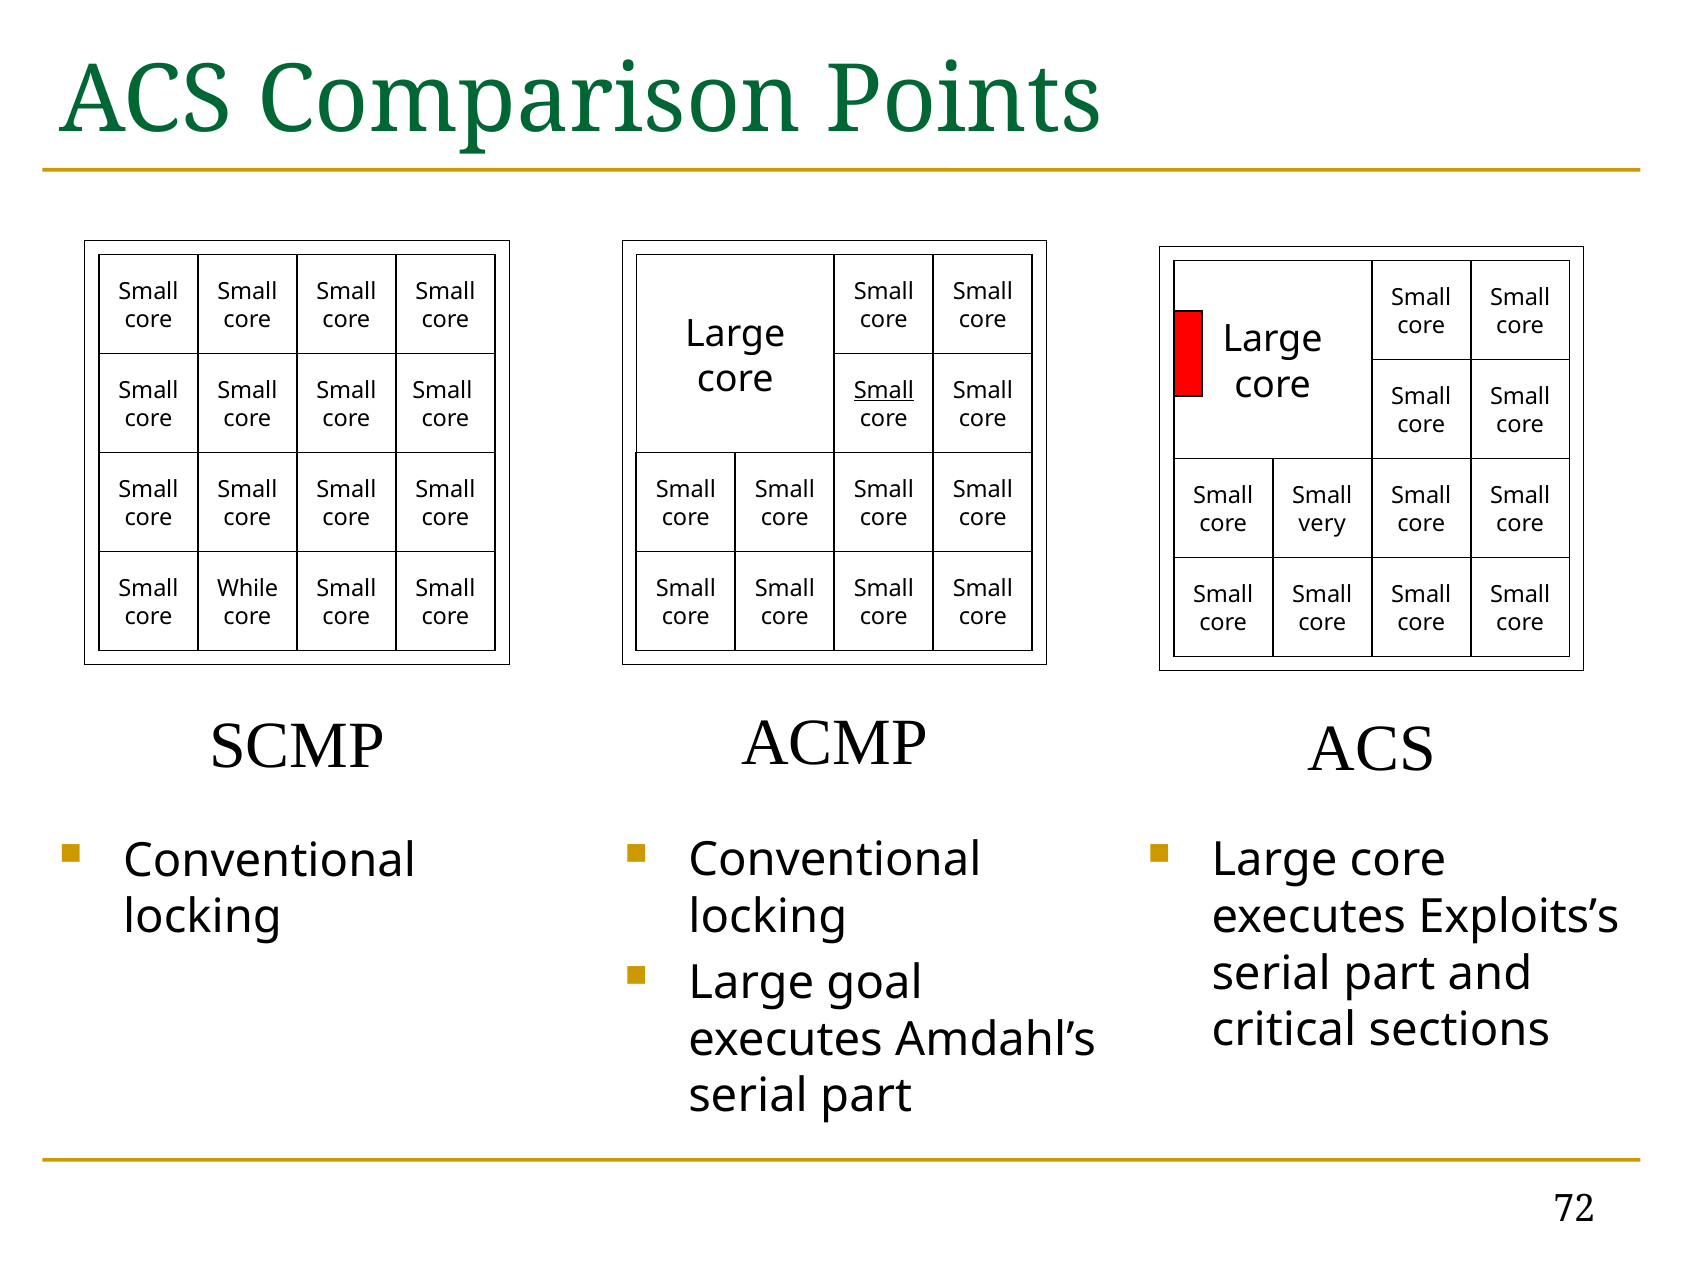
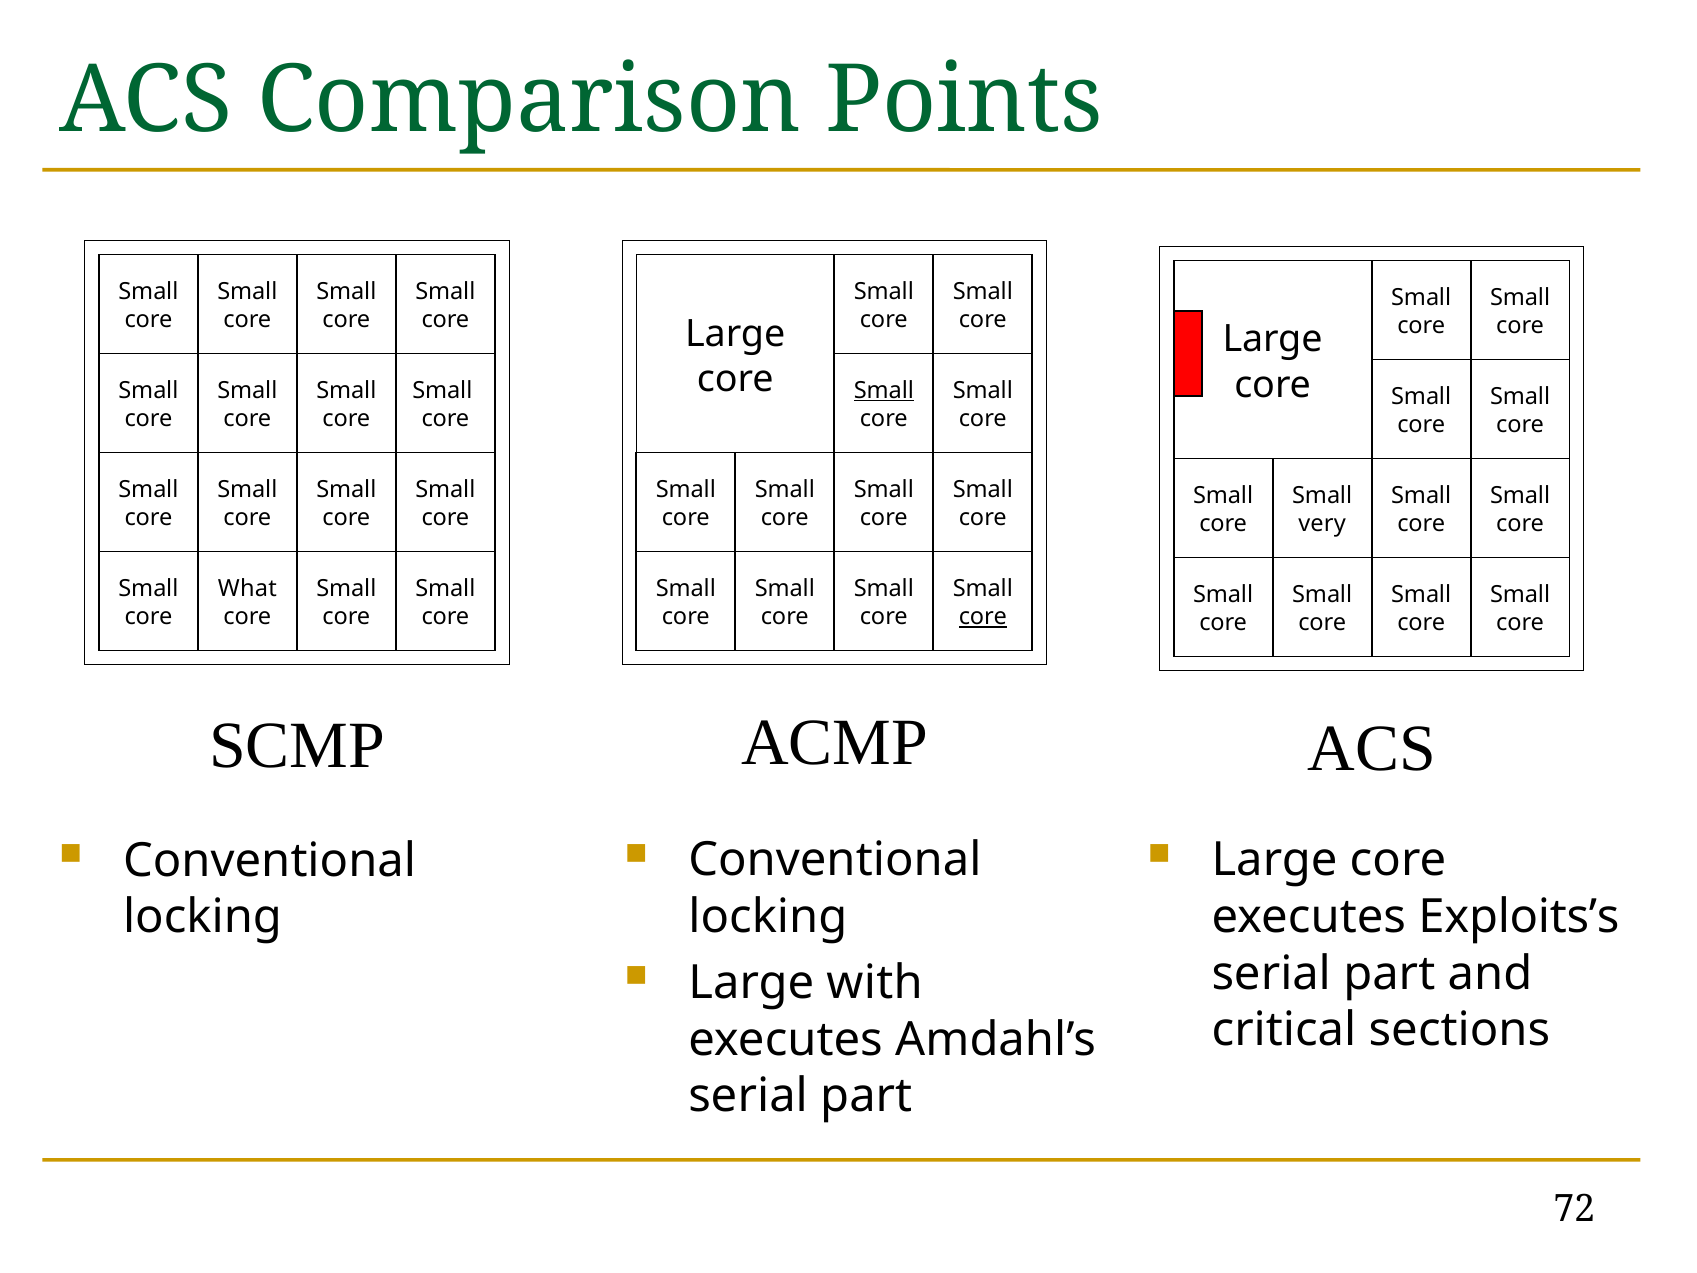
While: While -> What
core at (983, 617) underline: none -> present
goal: goal -> with
